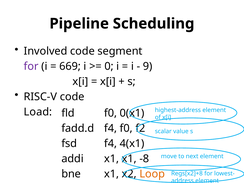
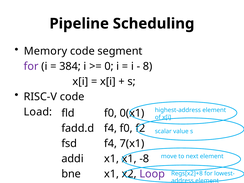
Involved: Involved -> Memory
669: 669 -> 384
9: 9 -> 8
4(x1: 4(x1 -> 7(x1
Loop colour: orange -> purple
